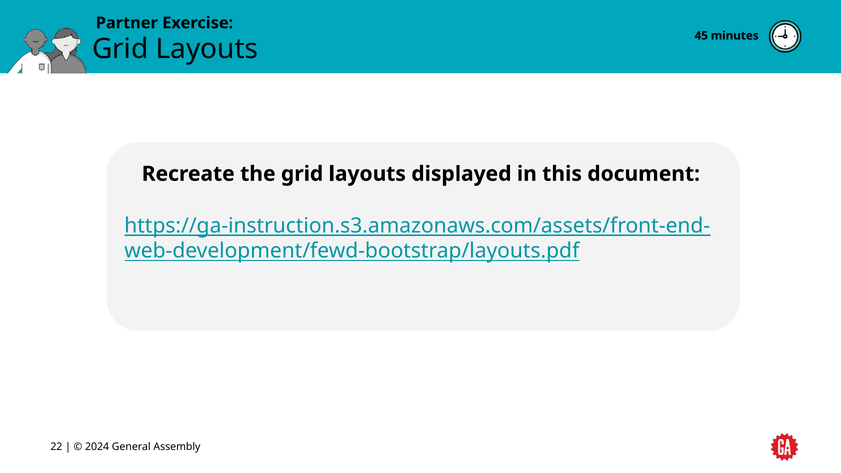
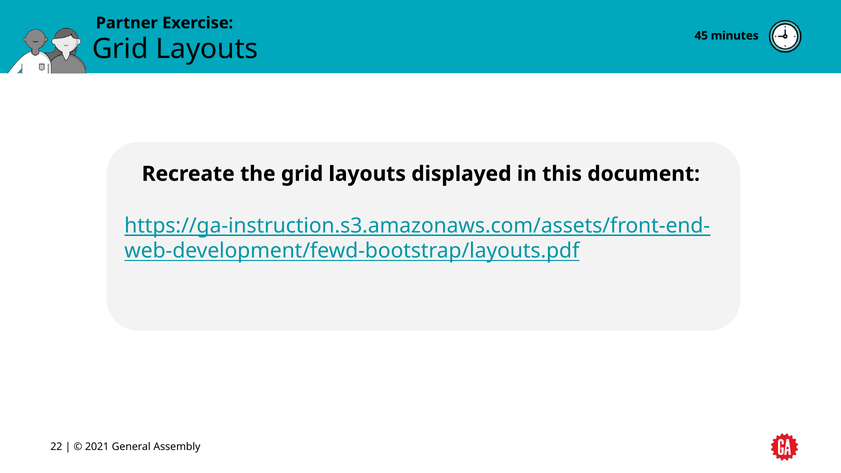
2024: 2024 -> 2021
